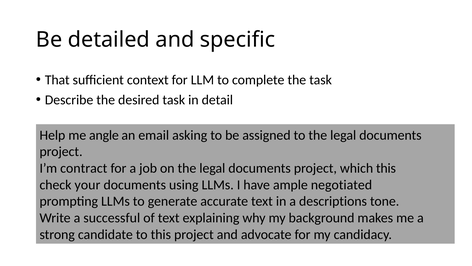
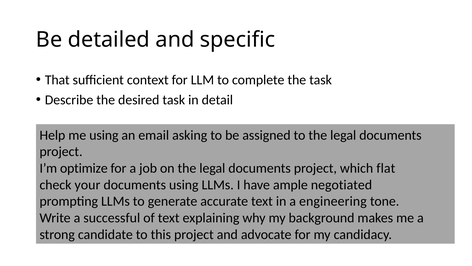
me angle: angle -> using
contract: contract -> optimize
which this: this -> flat
descriptions: descriptions -> engineering
